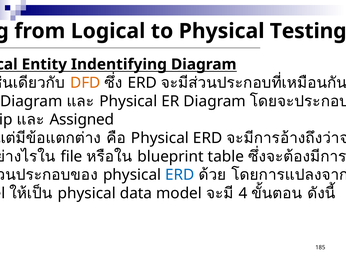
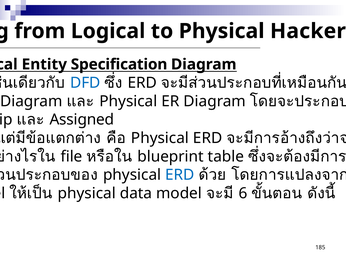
Testing: Testing -> Hacker
Indentifying: Indentifying -> Specification
DFD colour: orange -> blue
4: 4 -> 6
